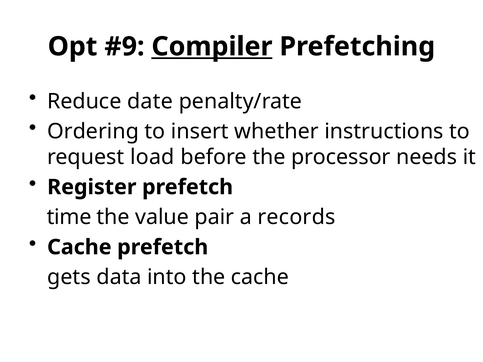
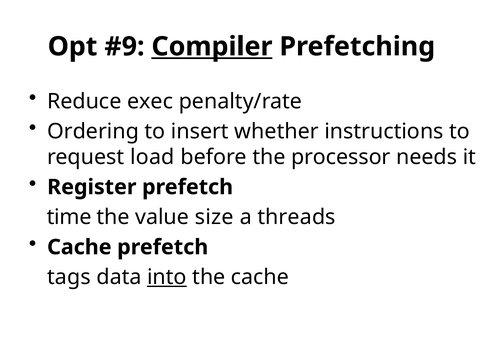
date: date -> exec
pair: pair -> size
records: records -> threads
gets: gets -> tags
into underline: none -> present
